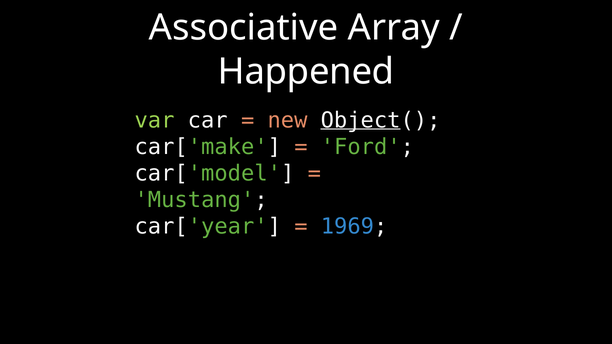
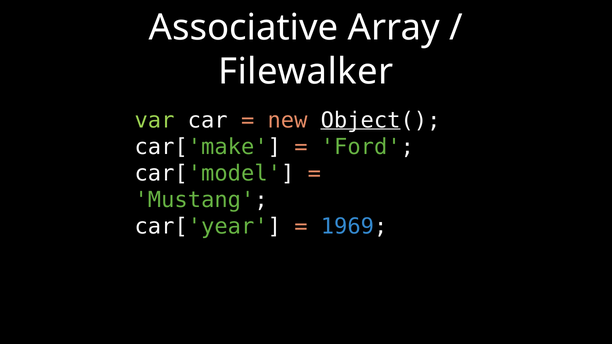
Happened: Happened -> Filewalker
